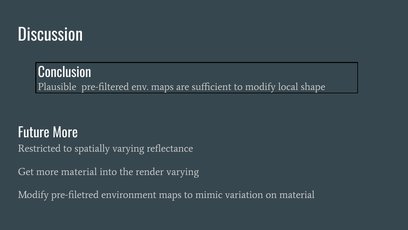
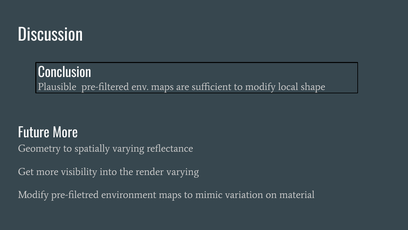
Restricted: Restricted -> Geometry
more material: material -> visibility
